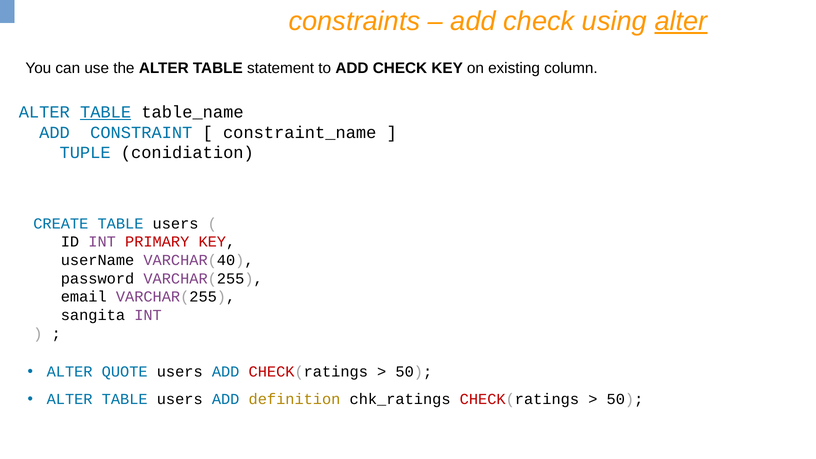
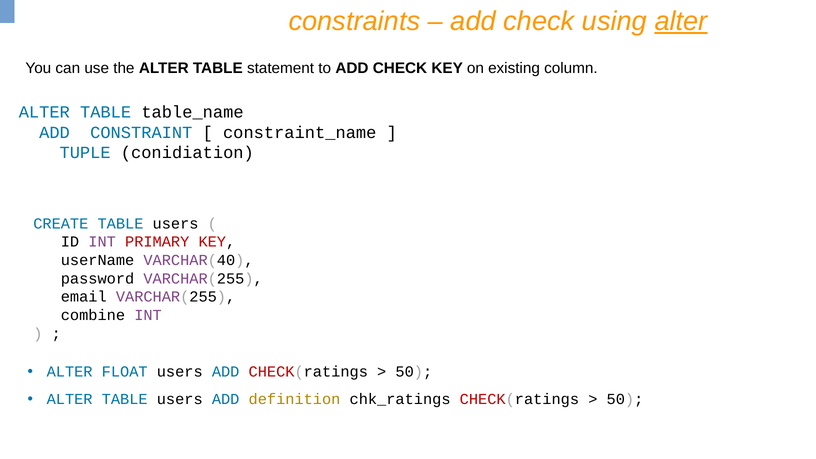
TABLE at (106, 112) underline: present -> none
sangita: sangita -> combine
QUOTE: QUOTE -> FLOAT
